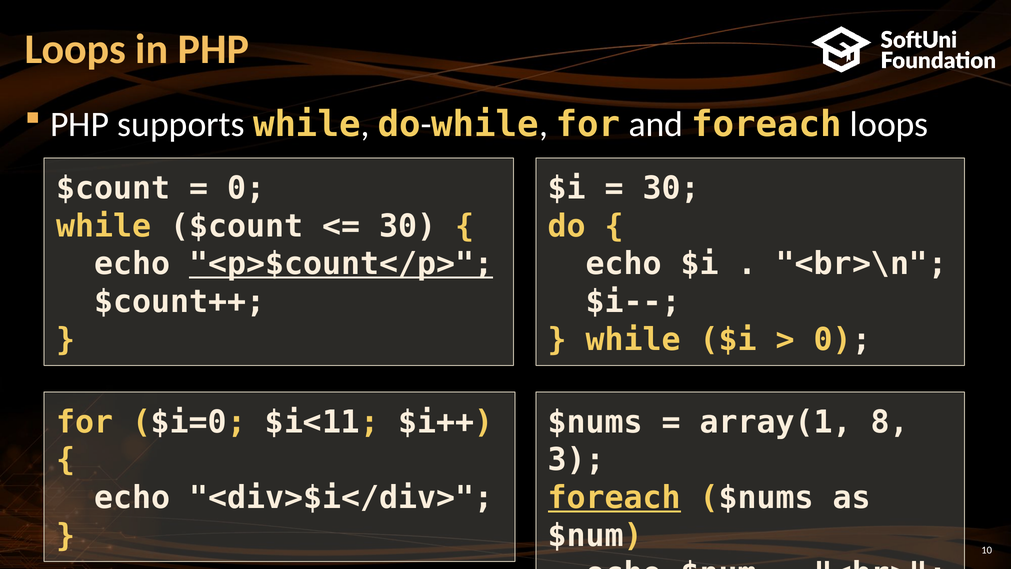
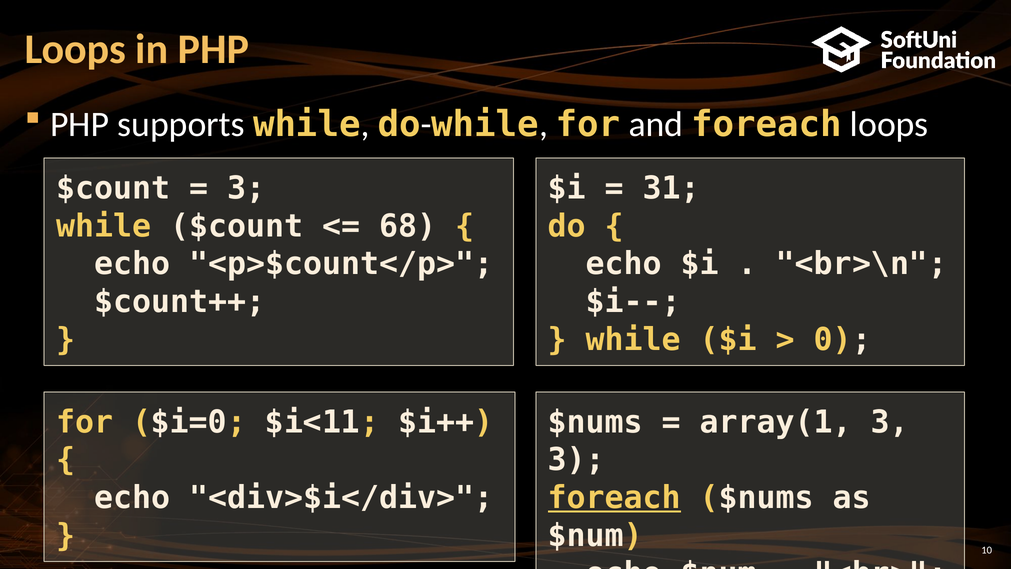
0 at (246, 188): 0 -> 3
30 at (671, 188): 30 -> 31
30 at (408, 226): 30 -> 68
<p>$count</p> underline: present -> none
array(1 8: 8 -> 3
